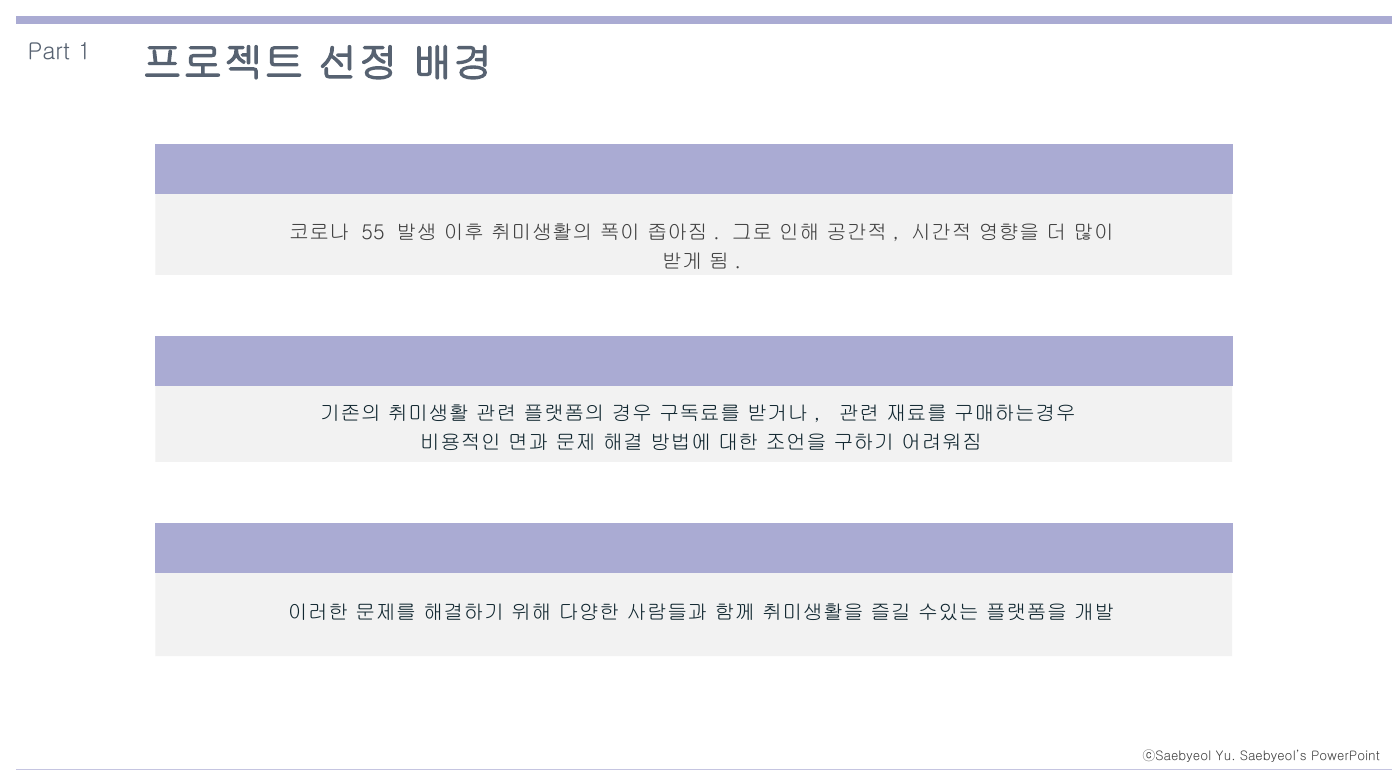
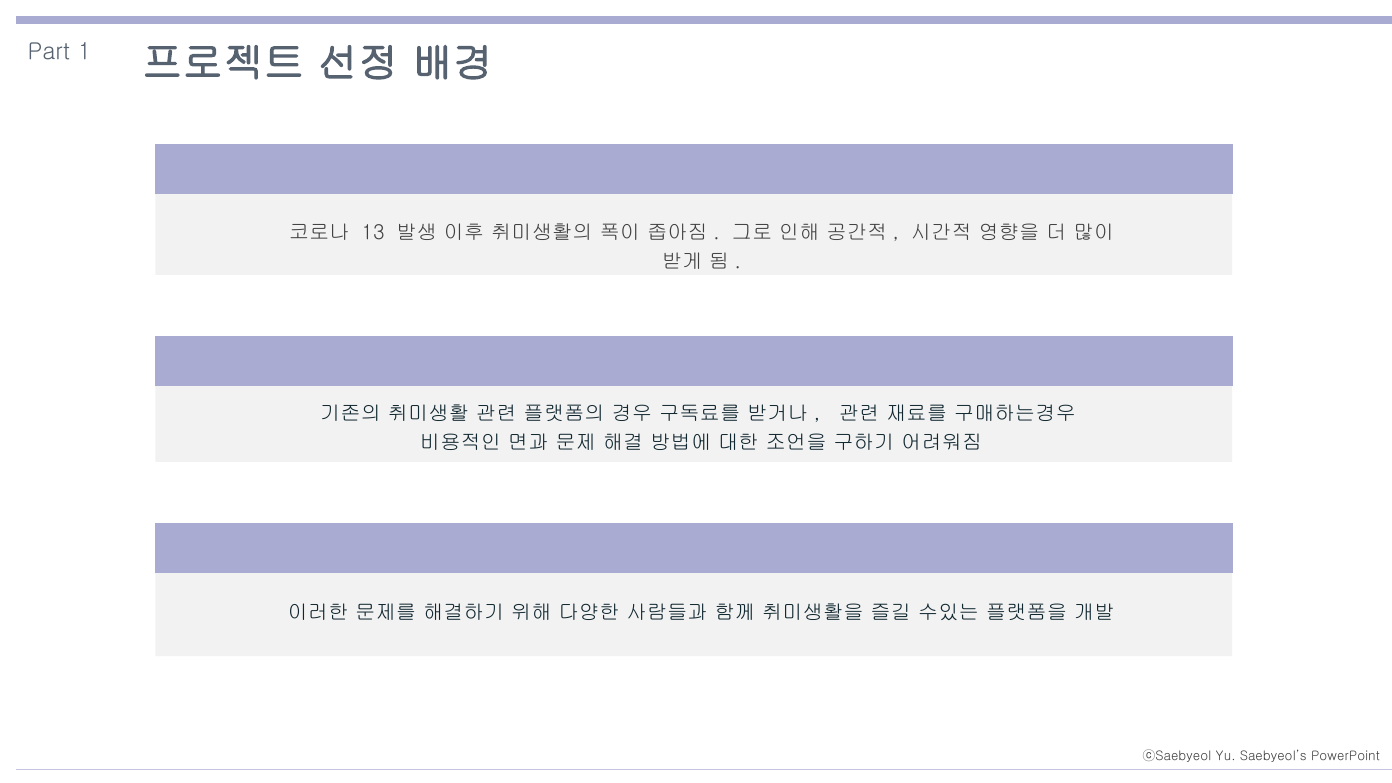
55: 55 -> 13
